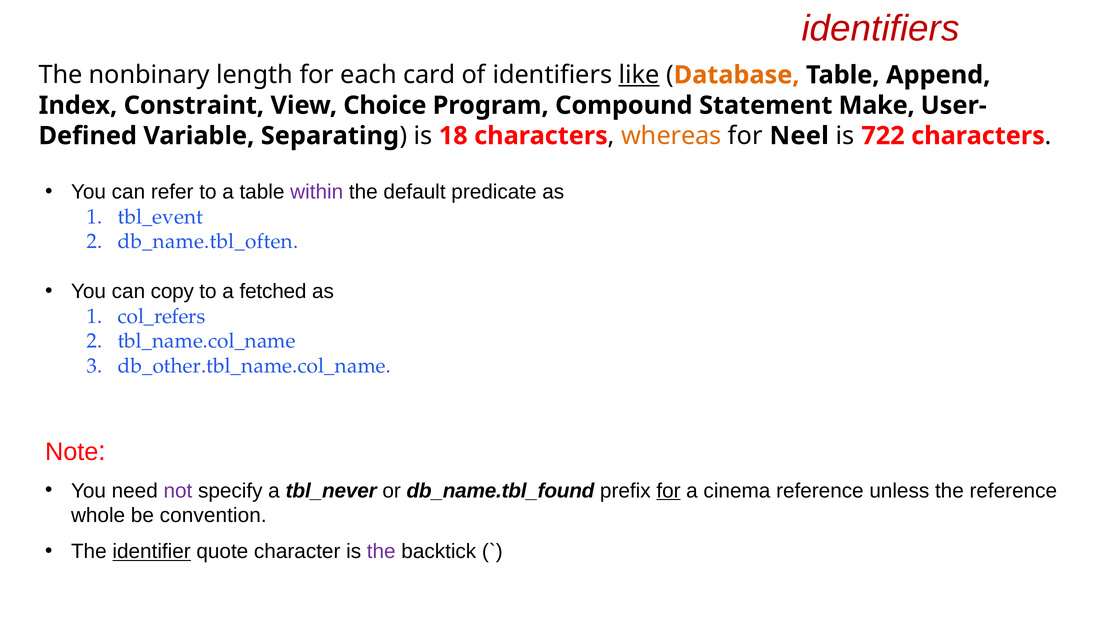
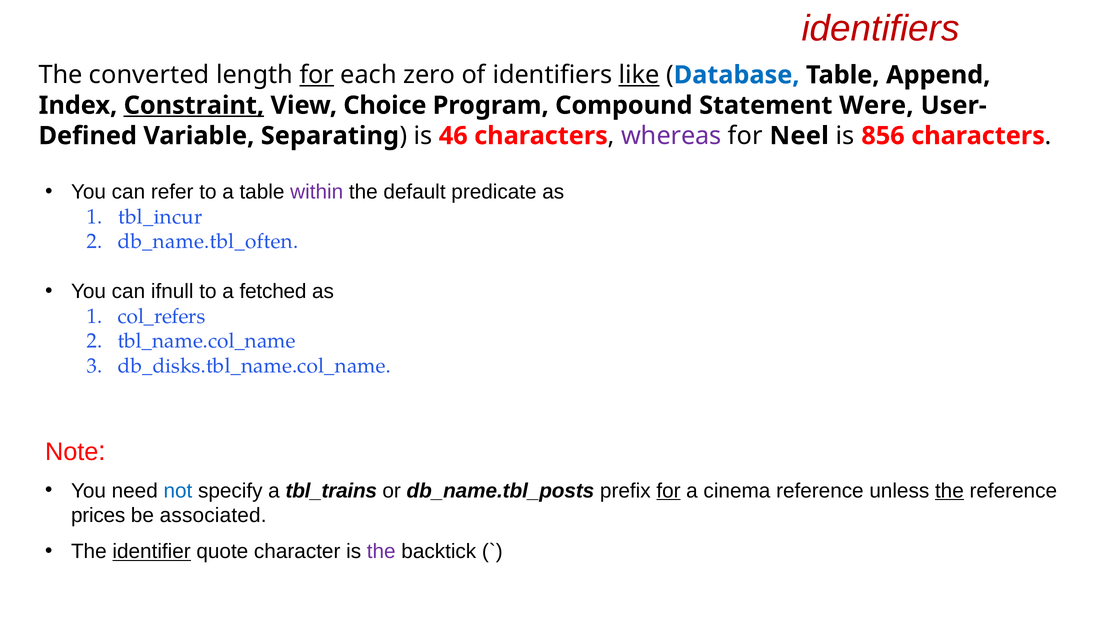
nonbinary: nonbinary -> converted
for at (317, 75) underline: none -> present
card: card -> zero
Database colour: orange -> blue
Constraint underline: none -> present
Make: Make -> Were
18: 18 -> 46
whereas colour: orange -> purple
722: 722 -> 856
tbl_event: tbl_event -> tbl_incur
copy: copy -> ifnull
db_other.tbl_name.col_name: db_other.tbl_name.col_name -> db_disks.tbl_name.col_name
not colour: purple -> blue
tbl_never: tbl_never -> tbl_trains
db_name.tbl_found: db_name.tbl_found -> db_name.tbl_posts
the at (949, 491) underline: none -> present
whole: whole -> prices
convention: convention -> associated
